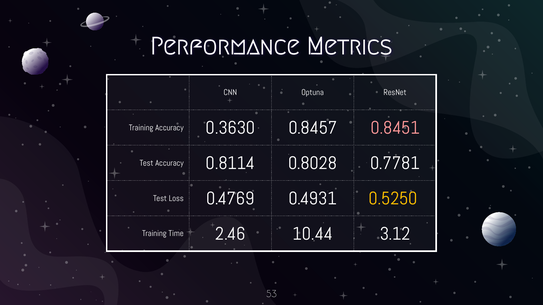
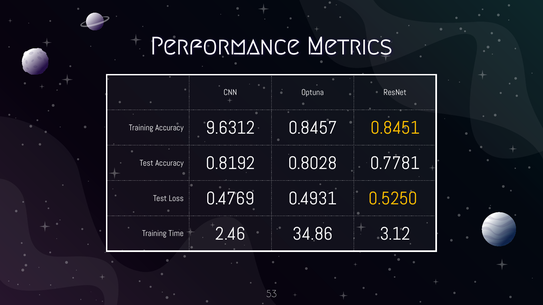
0.3630: 0.3630 -> 9.6312
0.8451 colour: pink -> yellow
0.8114: 0.8114 -> 0.8192
10.44: 10.44 -> 34.86
